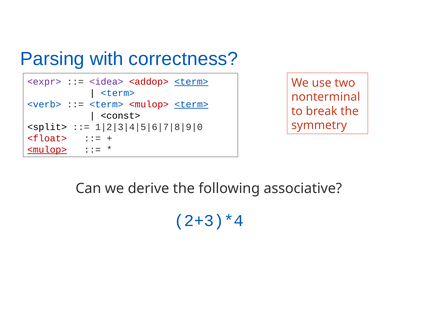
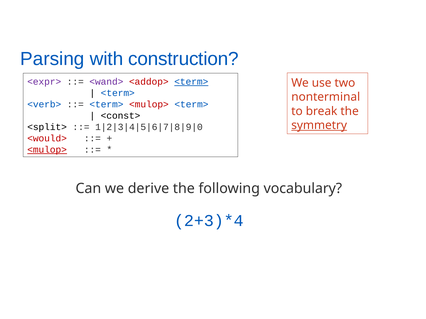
correctness: correctness -> construction
<idea>: <idea> -> <wand>
<term> at (191, 105) underline: present -> none
symmetry underline: none -> present
<float>: <float> -> <would>
associative: associative -> vocabulary
